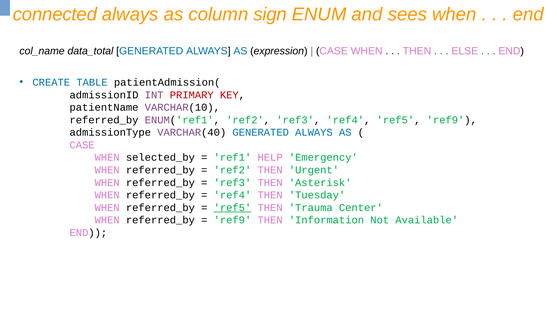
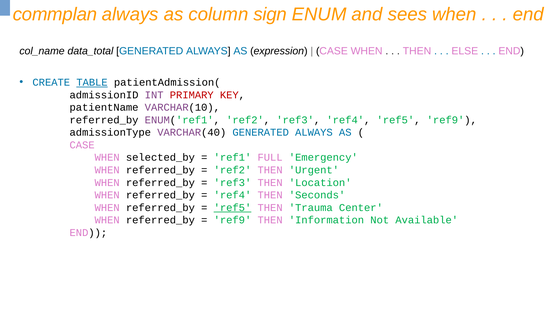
connected: connected -> commplan
TABLE underline: none -> present
HELP: HELP -> FULL
Asterisk: Asterisk -> Location
Tuesday: Tuesday -> Seconds
